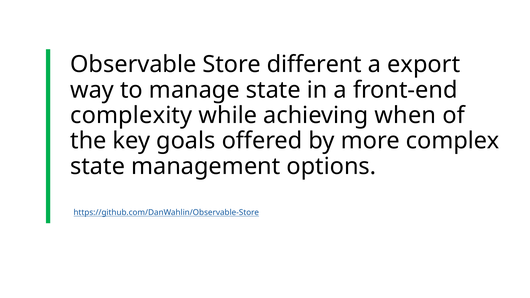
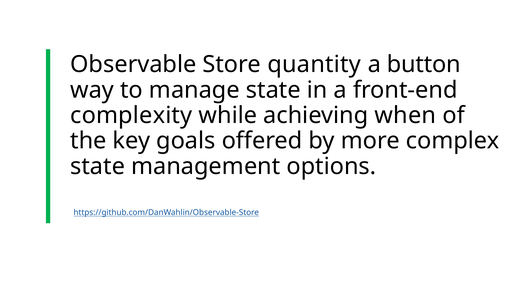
different: different -> quantity
export: export -> button
